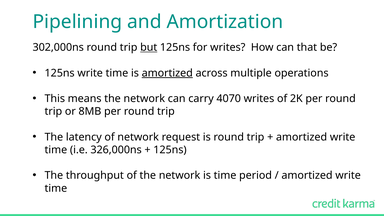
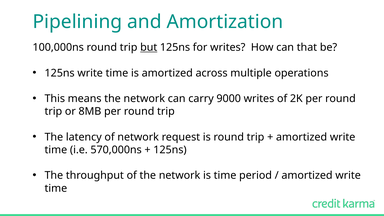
302,000ns: 302,000ns -> 100,000ns
amortized at (167, 73) underline: present -> none
4070: 4070 -> 9000
326,000ns: 326,000ns -> 570,000ns
